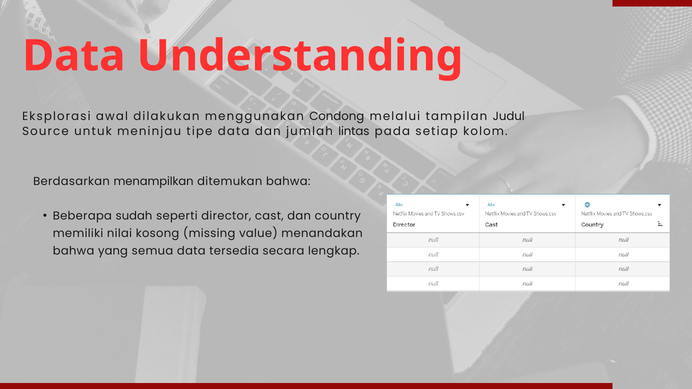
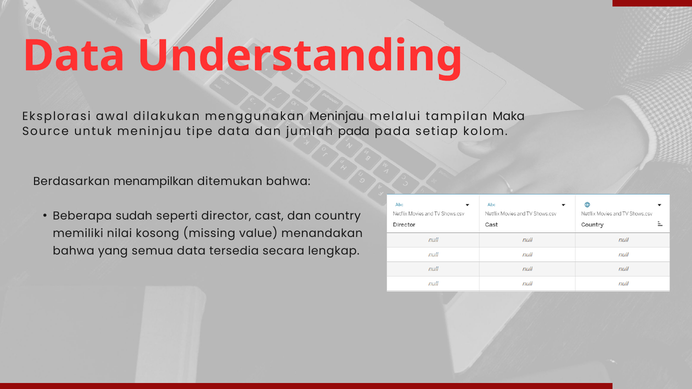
menggunakan Condong: Condong -> Meninjau
Judul: Judul -> Maka
jumlah lintas: lintas -> pada
